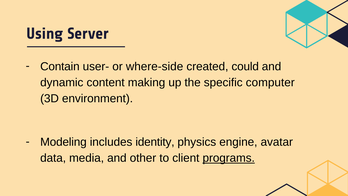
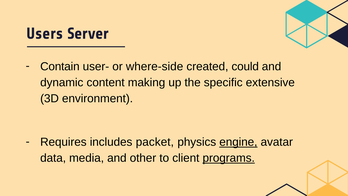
Using: Using -> Users
computer: computer -> extensive
Modeling: Modeling -> Requires
identity: identity -> packet
engine underline: none -> present
